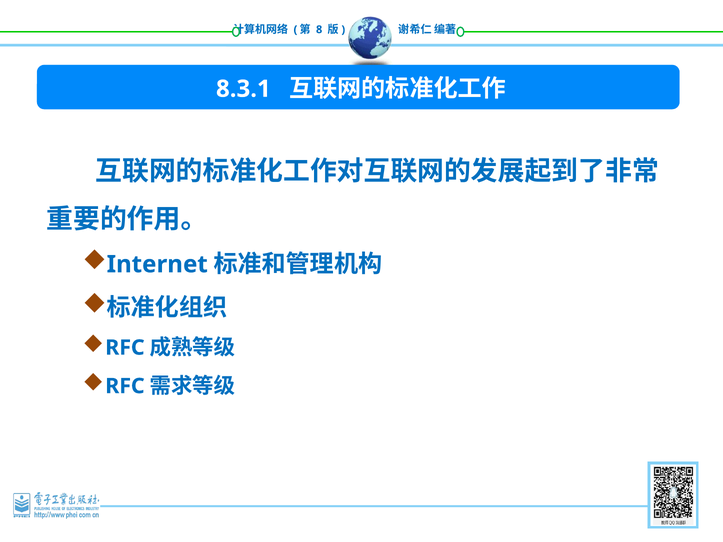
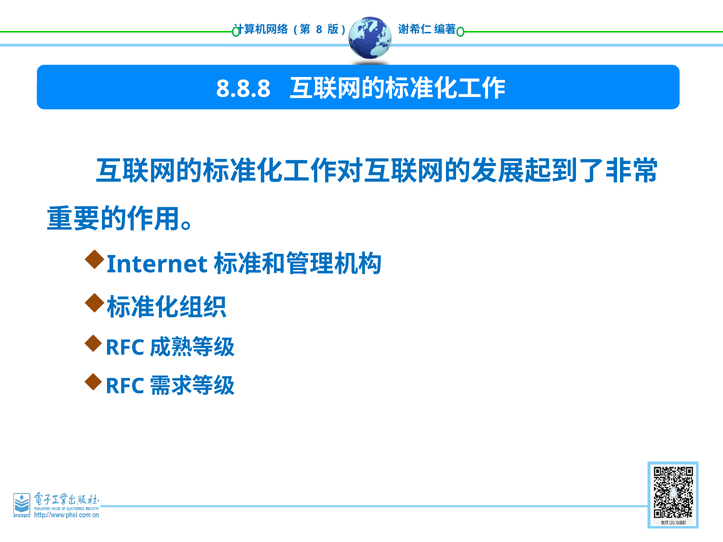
8.3.1: 8.3.1 -> 8.8.8
